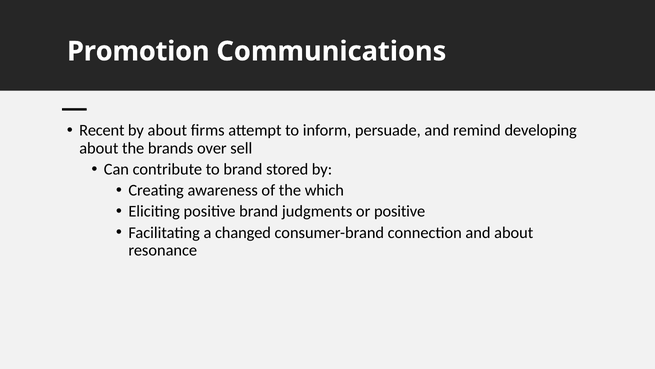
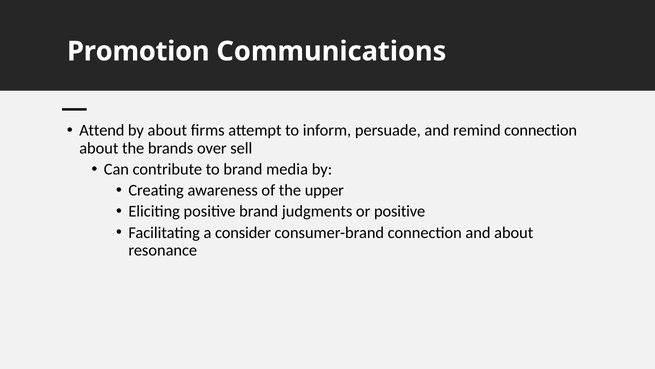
Recent: Recent -> Attend
remind developing: developing -> connection
stored: stored -> media
which: which -> upper
changed: changed -> consider
